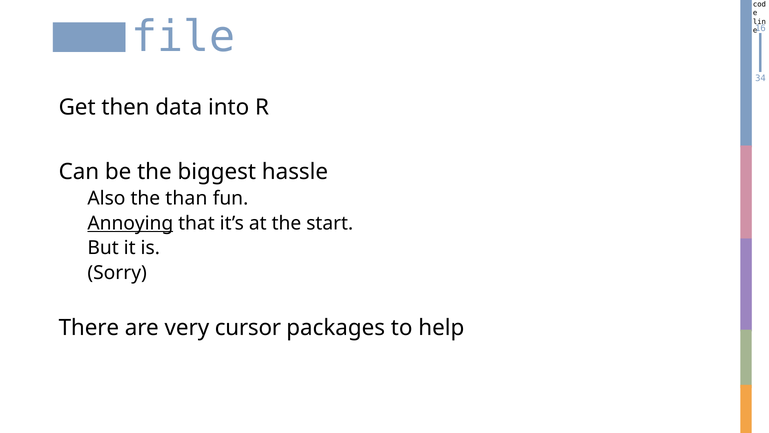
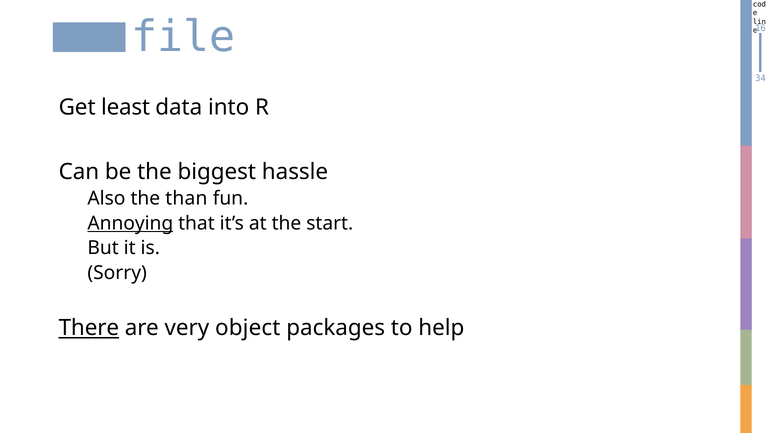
then: then -> least
There underline: none -> present
cursor: cursor -> object
